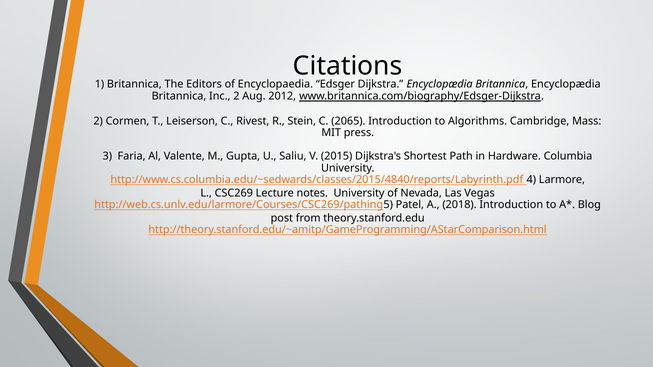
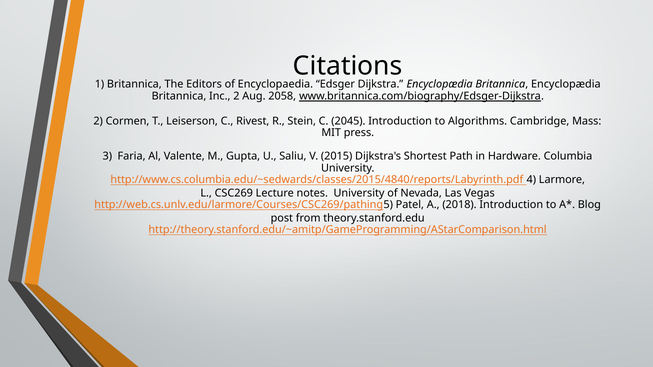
2012: 2012 -> 2058
2065: 2065 -> 2045
